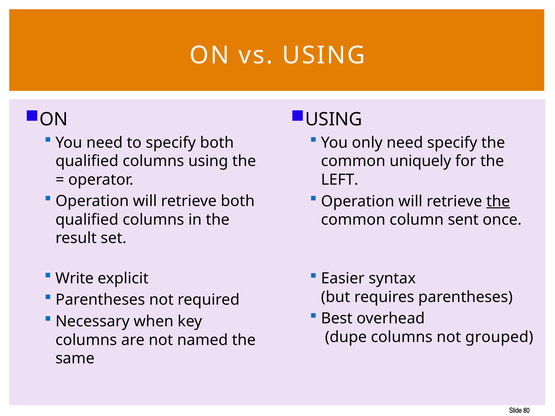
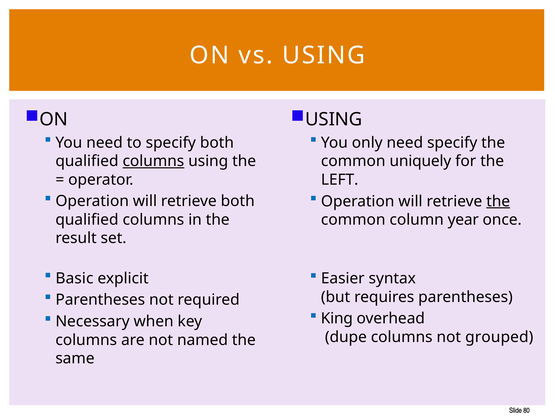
columns at (153, 161) underline: none -> present
sent: sent -> year
Write: Write -> Basic
Best: Best -> King
